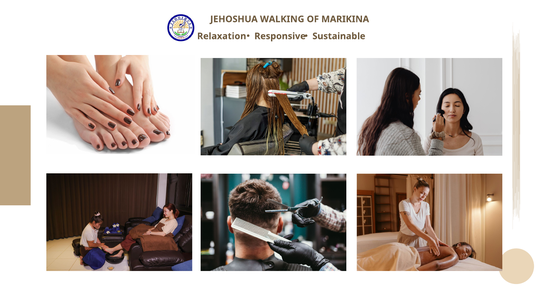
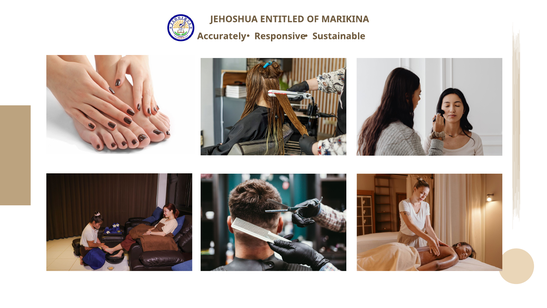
WALKING: WALKING -> ENTITLED
Relaxation: Relaxation -> Accurately
